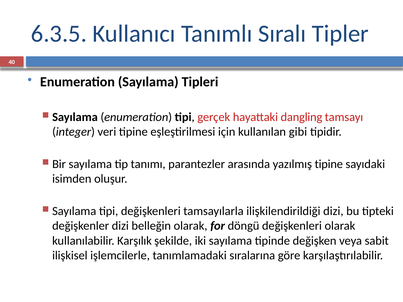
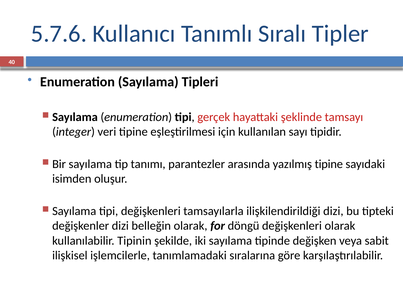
6.3.5: 6.3.5 -> 5.7.6
dangling: dangling -> şeklinde
gibi: gibi -> sayı
Karşılık: Karşılık -> Tipinin
